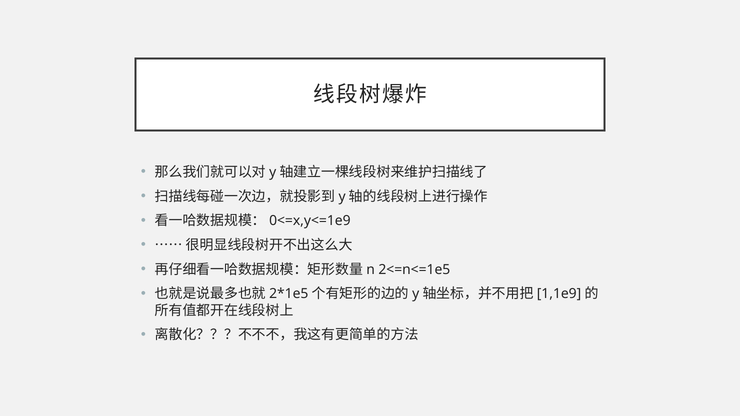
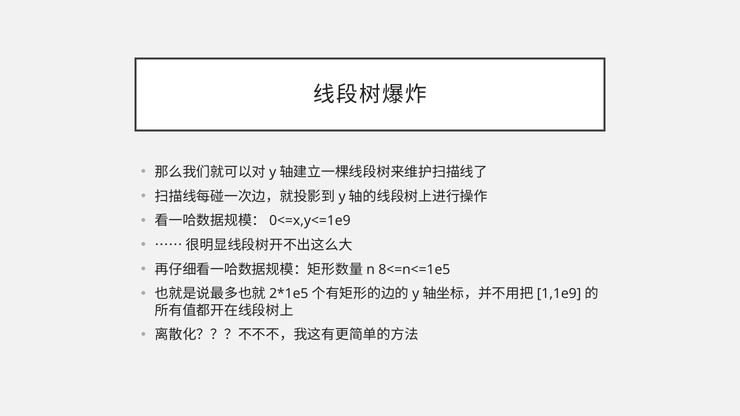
2<=n<=1e5: 2<=n<=1e5 -> 8<=n<=1e5
